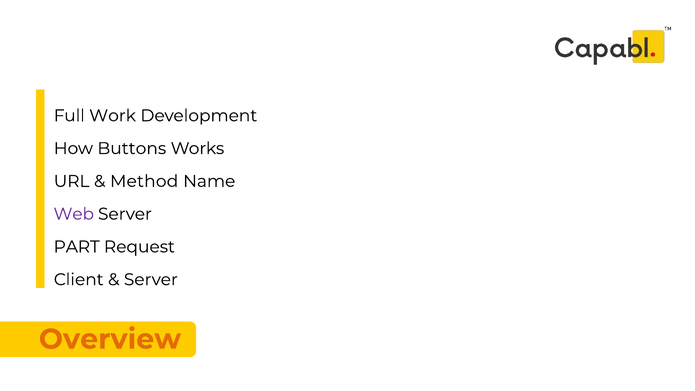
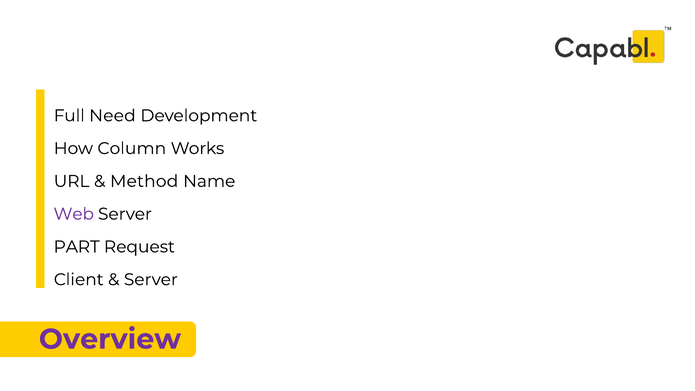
Work: Work -> Need
Buttons: Buttons -> Column
Overview colour: orange -> purple
